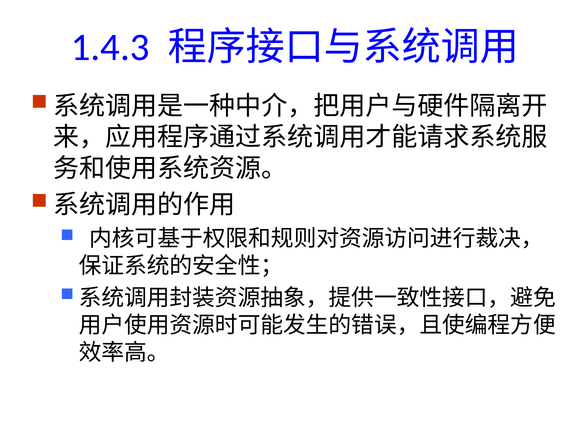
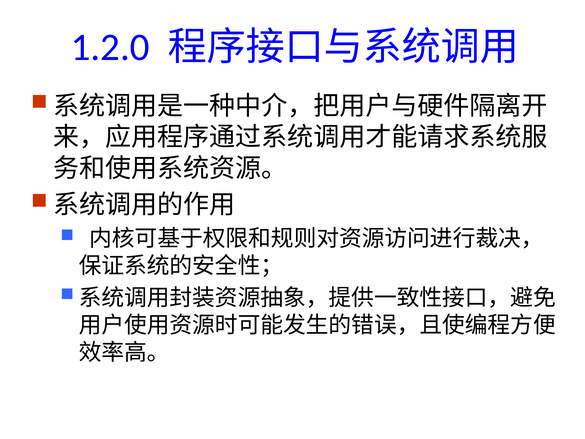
1.4.3: 1.4.3 -> 1.2.0
